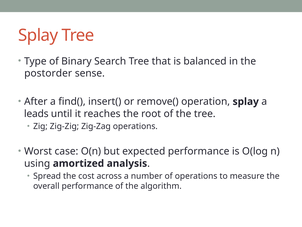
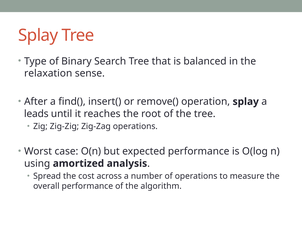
postorder: postorder -> relaxation
